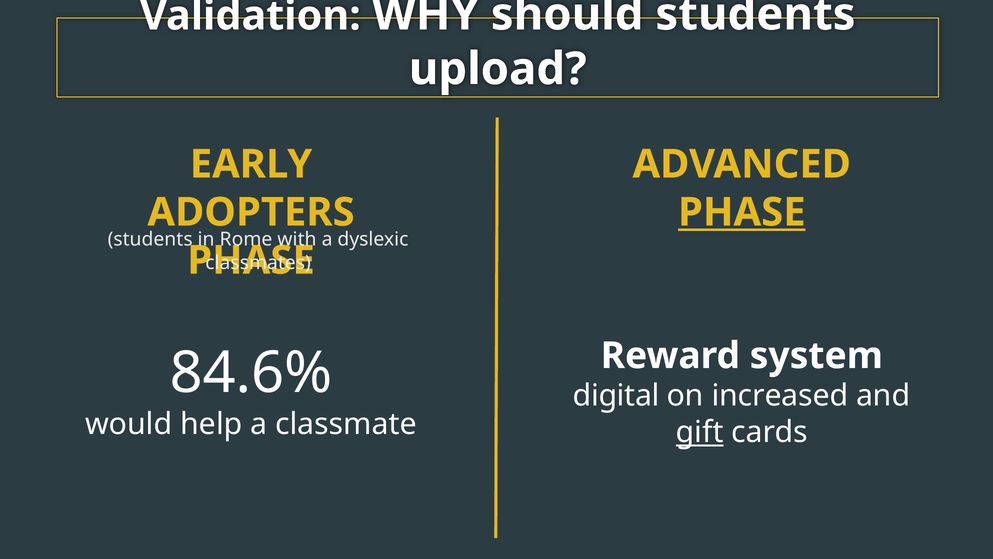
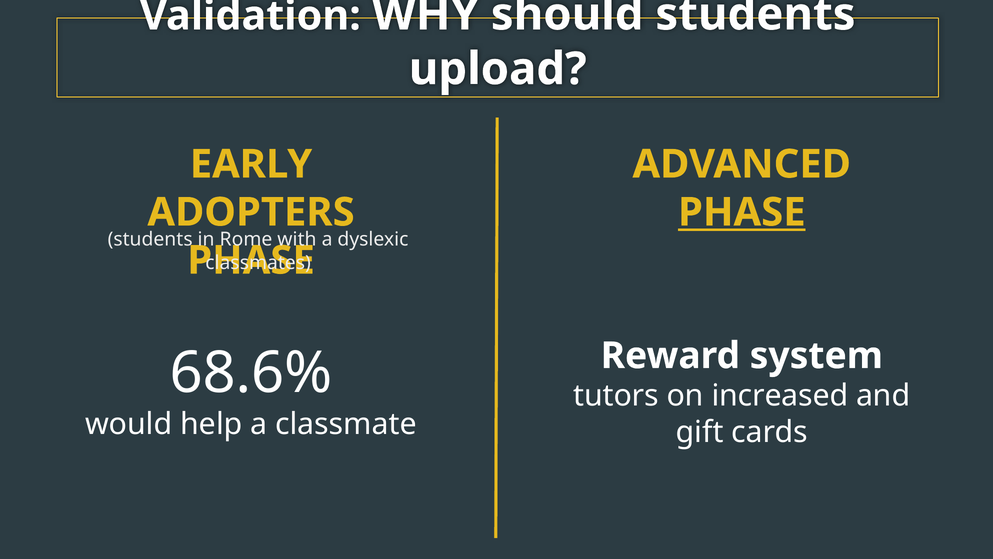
84.6%: 84.6% -> 68.6%
digital: digital -> tutors
gift underline: present -> none
